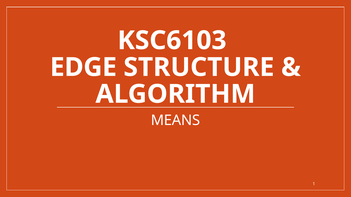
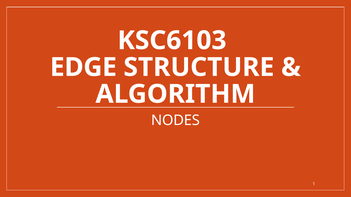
MEANS: MEANS -> NODES
